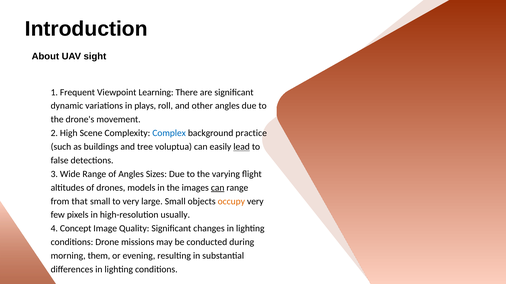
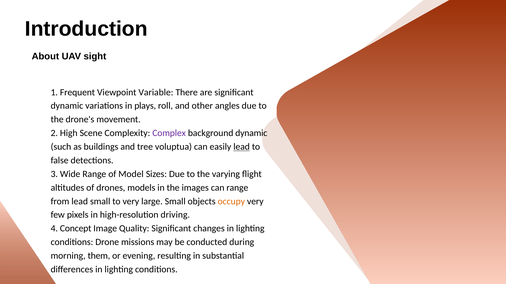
Learning: Learning -> Variable
Complex colour: blue -> purple
background practice: practice -> dynamic
of Angles: Angles -> Model
can at (218, 188) underline: present -> none
that at (80, 202): that -> lead
usually: usually -> driving
